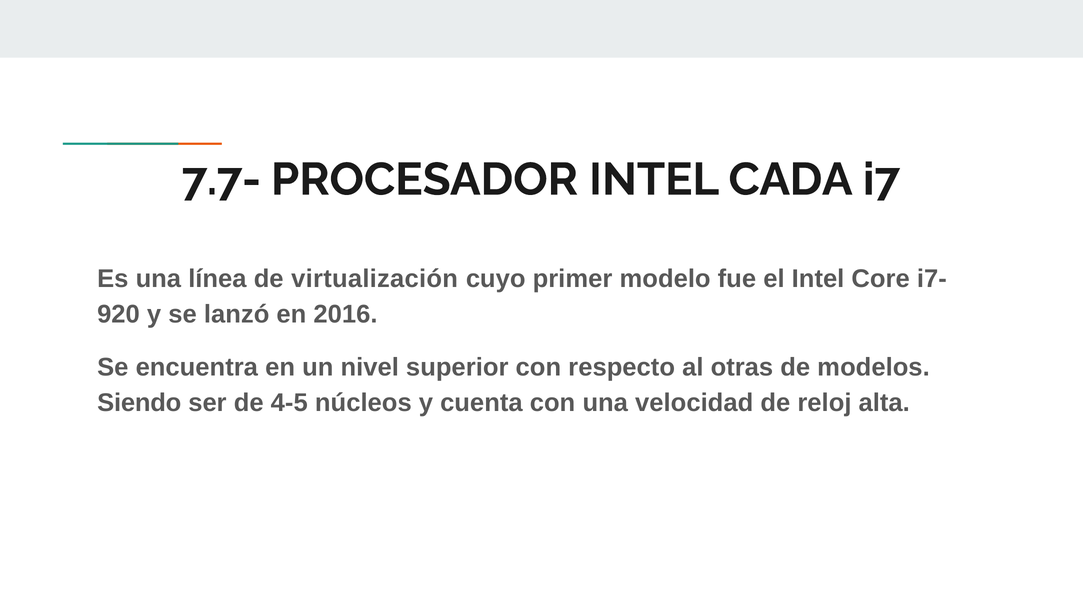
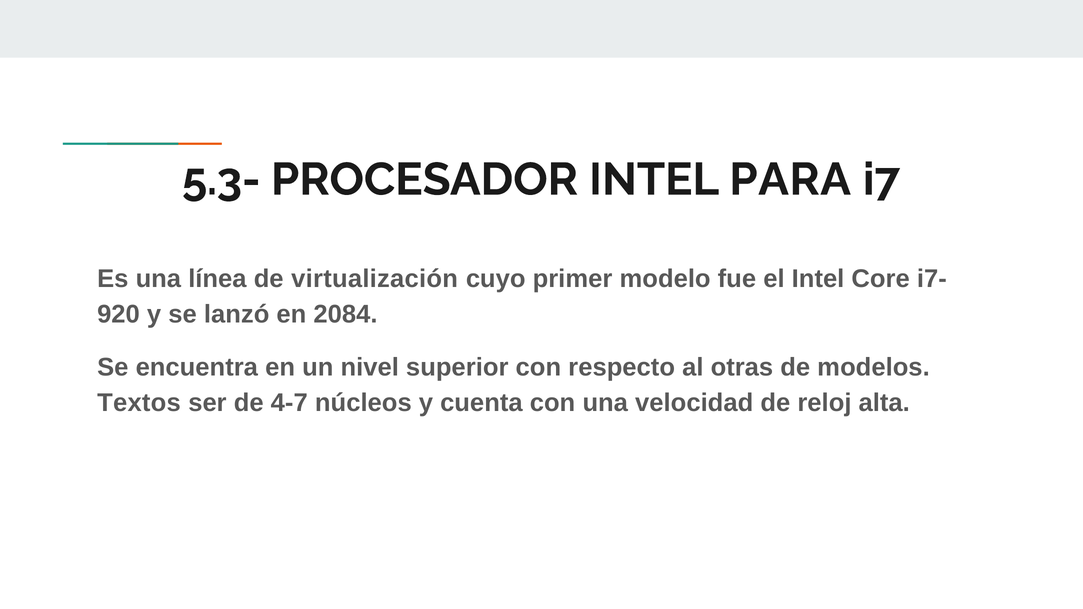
7.7-: 7.7- -> 5.3-
CADA: CADA -> PARA
2016: 2016 -> 2084
Siendo: Siendo -> Textos
4-5: 4-5 -> 4-7
